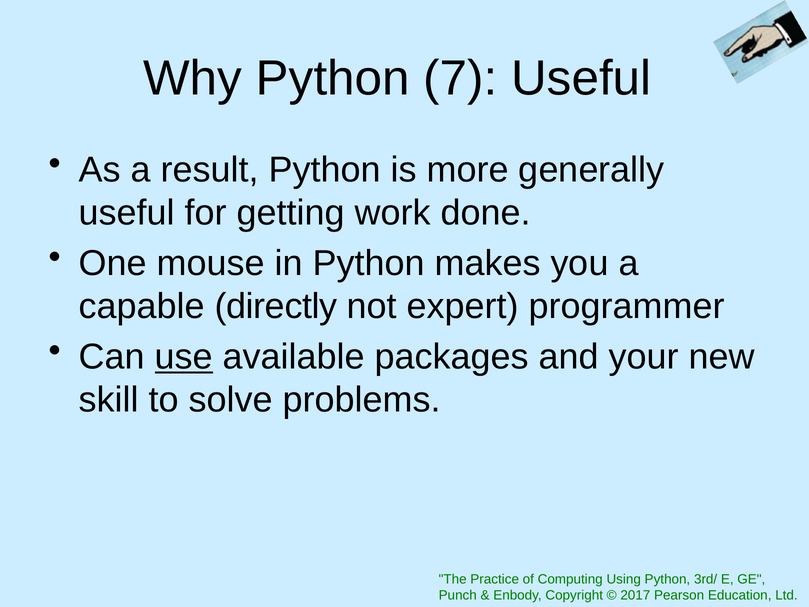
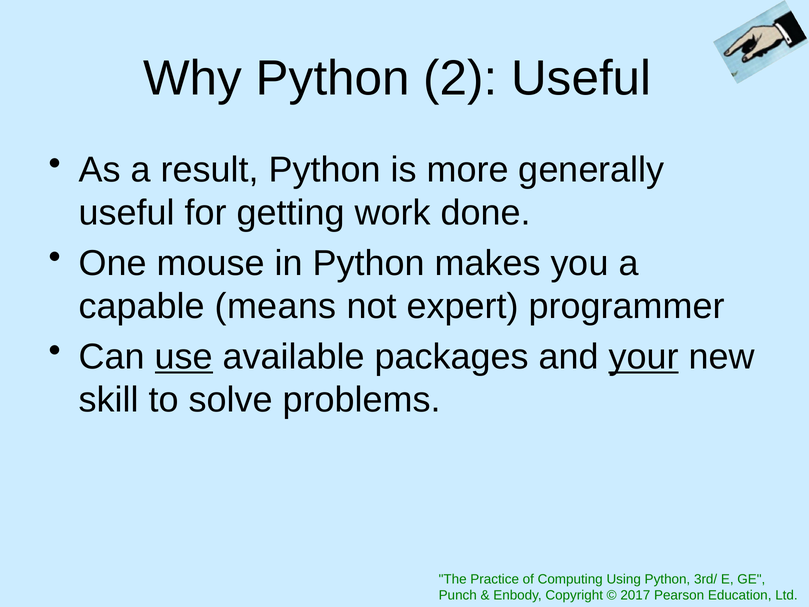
7: 7 -> 2
directly: directly -> means
your underline: none -> present
